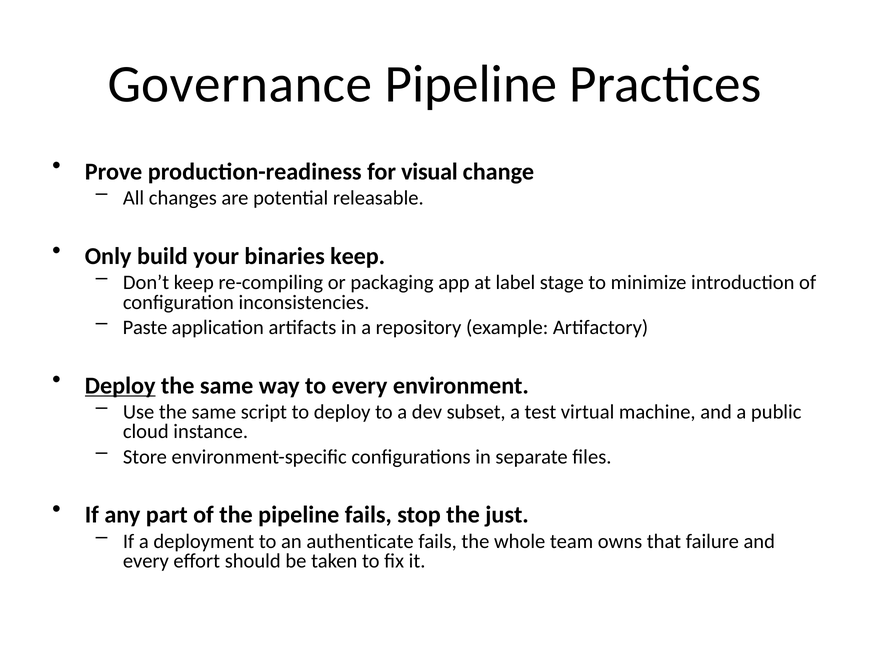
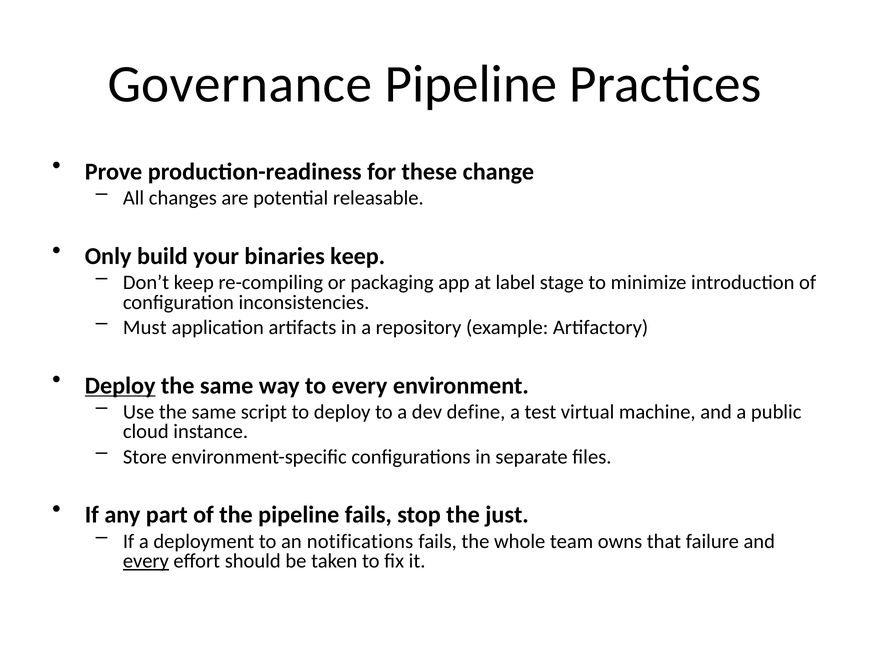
visual: visual -> these
Paste: Paste -> Must
subset: subset -> define
authenticate: authenticate -> notifications
every at (146, 561) underline: none -> present
